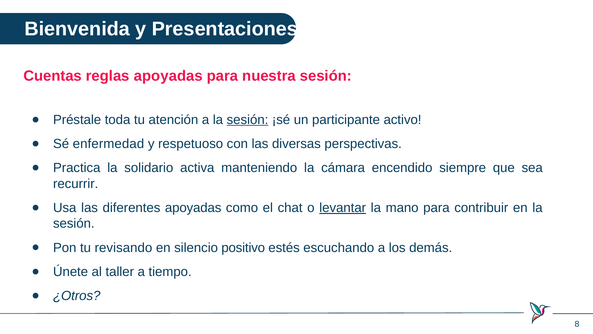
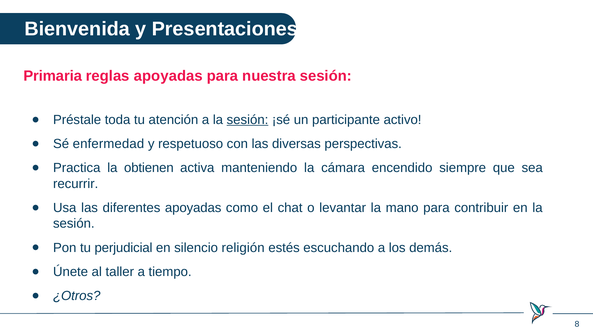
Cuentas: Cuentas -> Primaria
solidario: solidario -> obtienen
levantar underline: present -> none
revisando: revisando -> perjudicial
positivo: positivo -> religión
